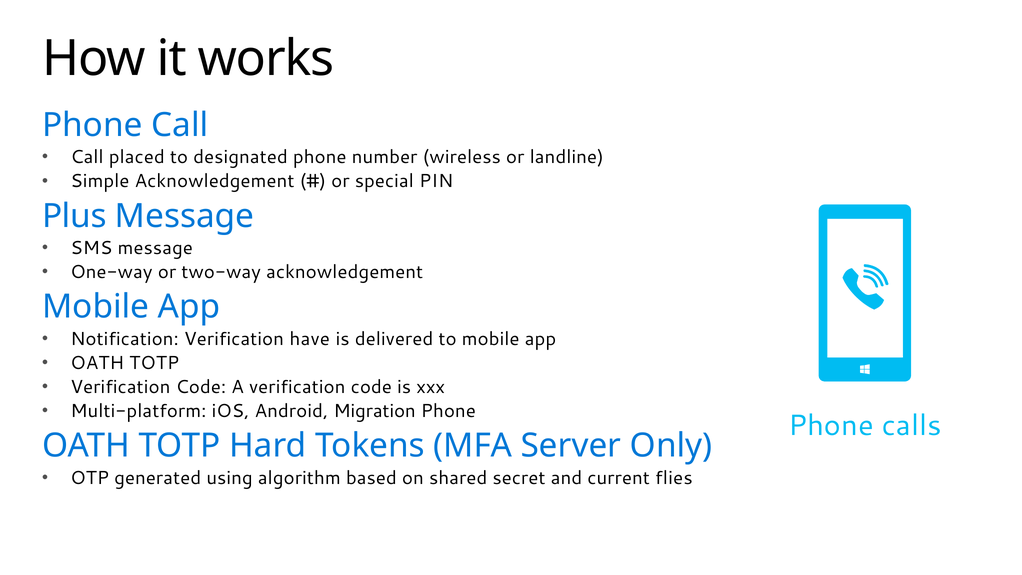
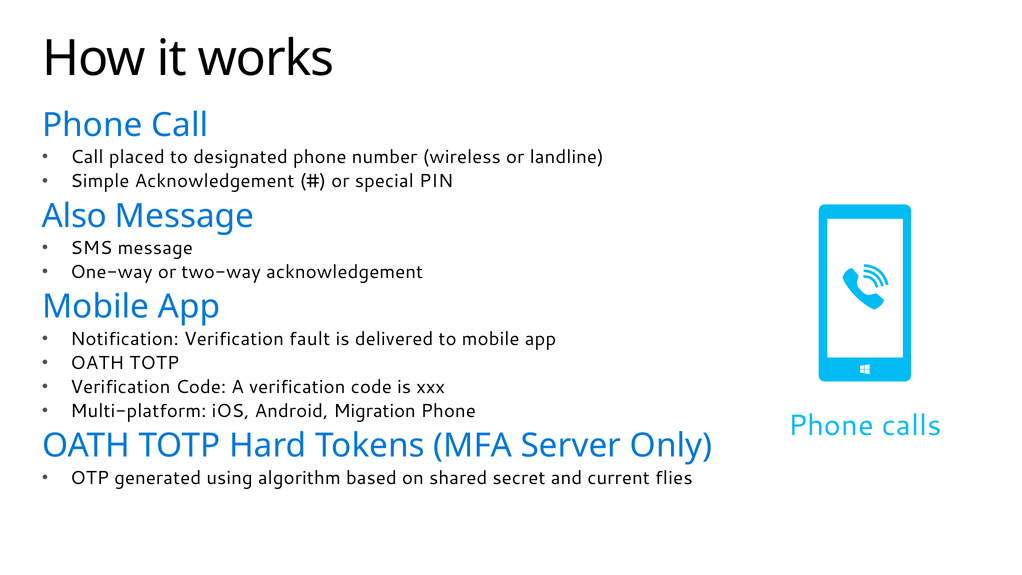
Plus: Plus -> Also
have: have -> fault
